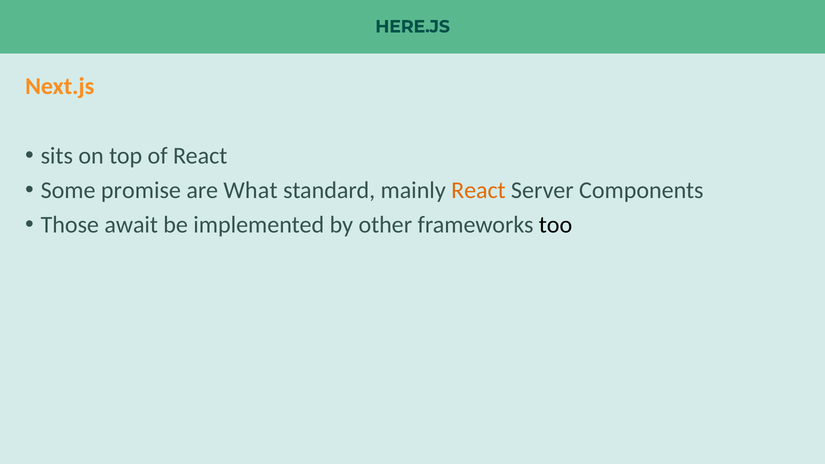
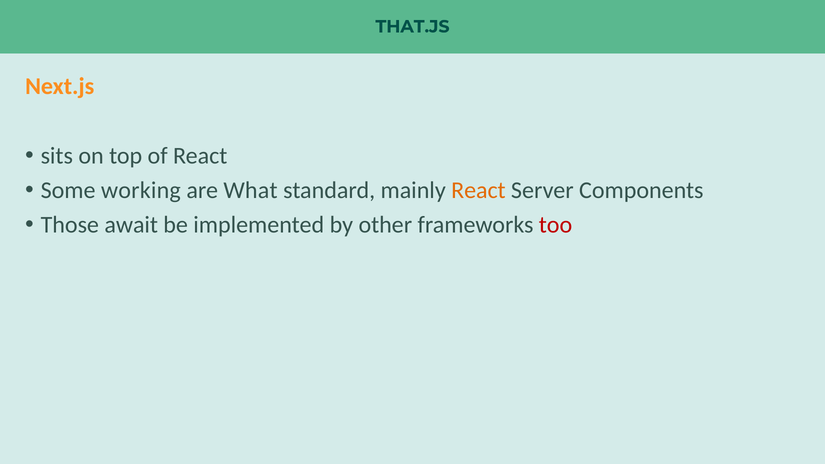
HERE.JS: HERE.JS -> THAT.JS
promise: promise -> working
too colour: black -> red
